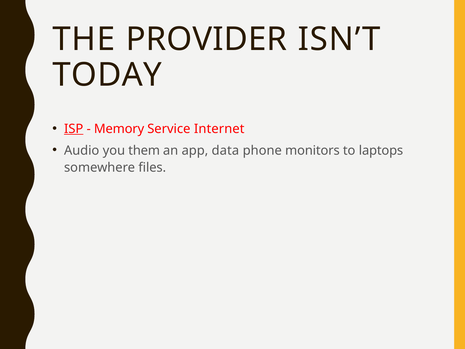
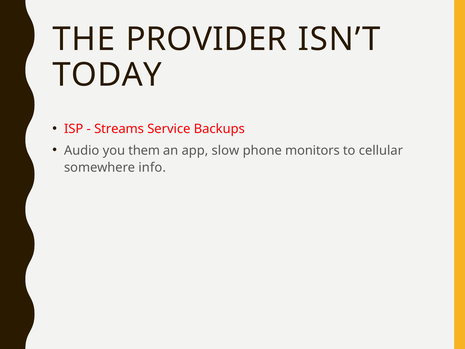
ISP underline: present -> none
Memory: Memory -> Streams
Internet: Internet -> Backups
data: data -> slow
laptops: laptops -> cellular
files: files -> info
